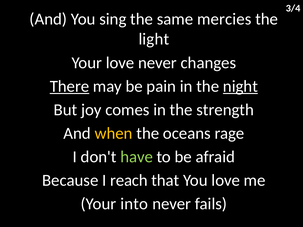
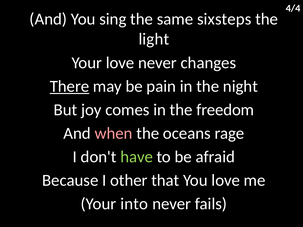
3/4: 3/4 -> 4/4
mercies: mercies -> sixsteps
night underline: present -> none
strength: strength -> freedom
when colour: yellow -> pink
reach: reach -> other
